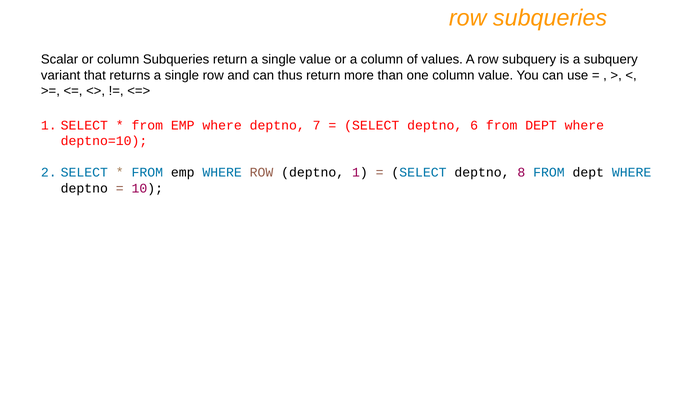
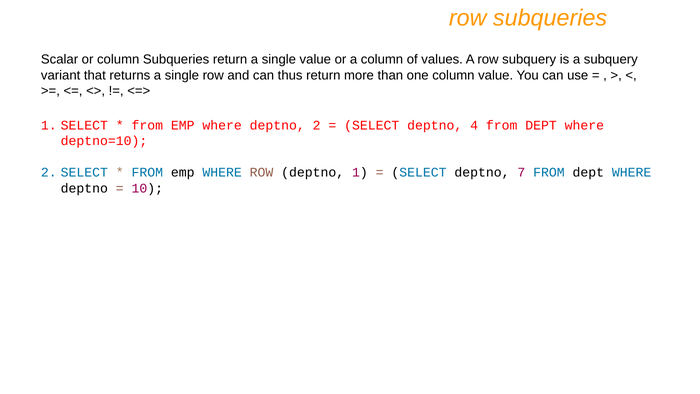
deptno 7: 7 -> 2
6: 6 -> 4
8: 8 -> 7
